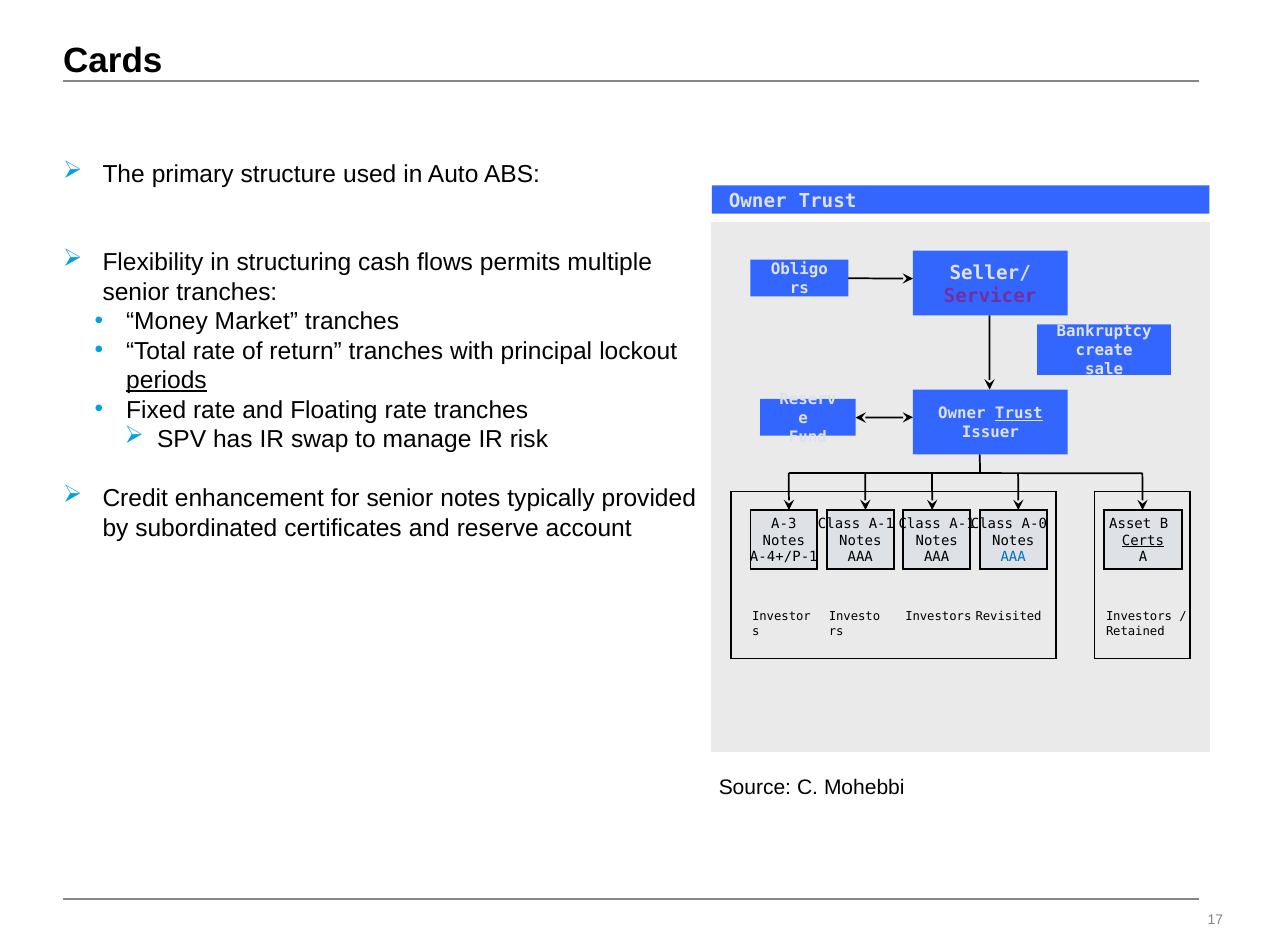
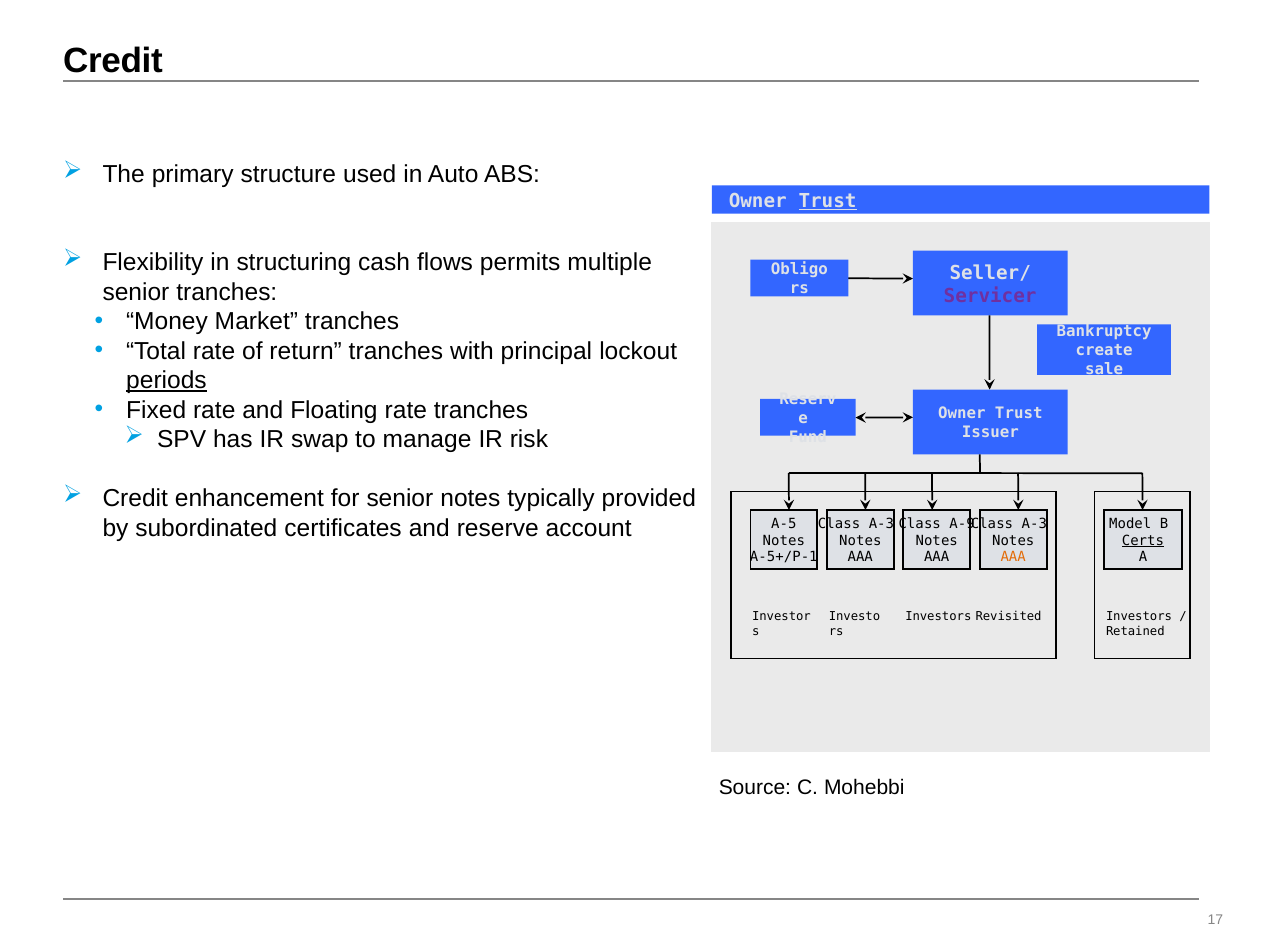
Cards: Cards -> Credit
Trust at (828, 201) underline: none -> present
Trust at (1019, 414) underline: present -> none
A-3: A-3 -> A-5
A-1 at (881, 524): A-1 -> A-3
A-1 at (962, 524): A-1 -> A-9
A-0 at (1034, 524): A-0 -> A-3
Asset: Asset -> Model
A-4+/P-1: A-4+/P-1 -> A-5+/P-1
AAA at (1013, 558) colour: blue -> orange
